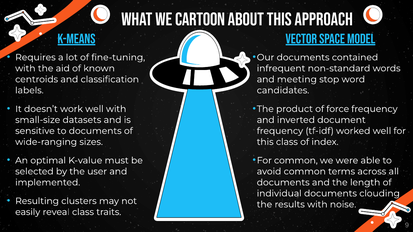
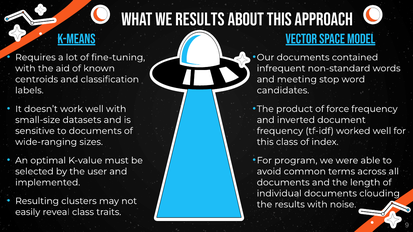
we cartoon: cartoon -> results
For common: common -> program
